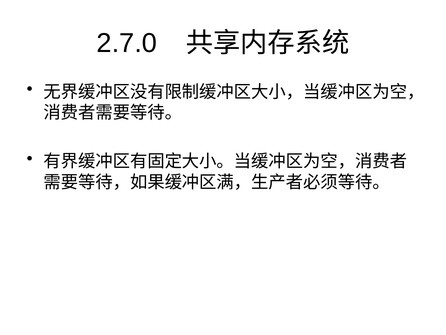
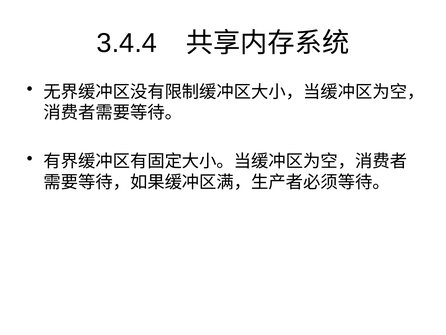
2.7.0: 2.7.0 -> 3.4.4
